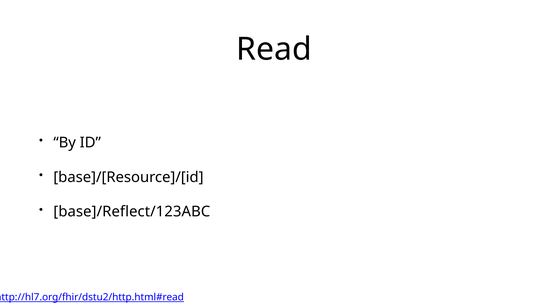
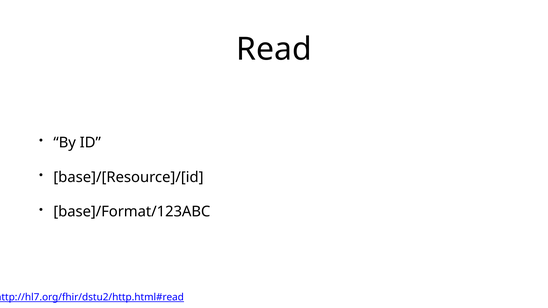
base]/Reflect/123ABC: base]/Reflect/123ABC -> base]/Format/123ABC
